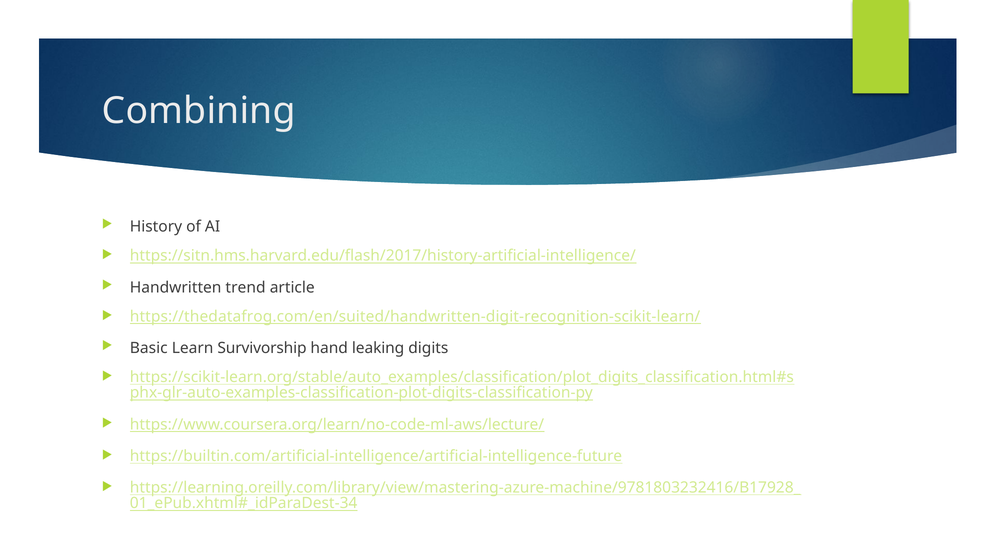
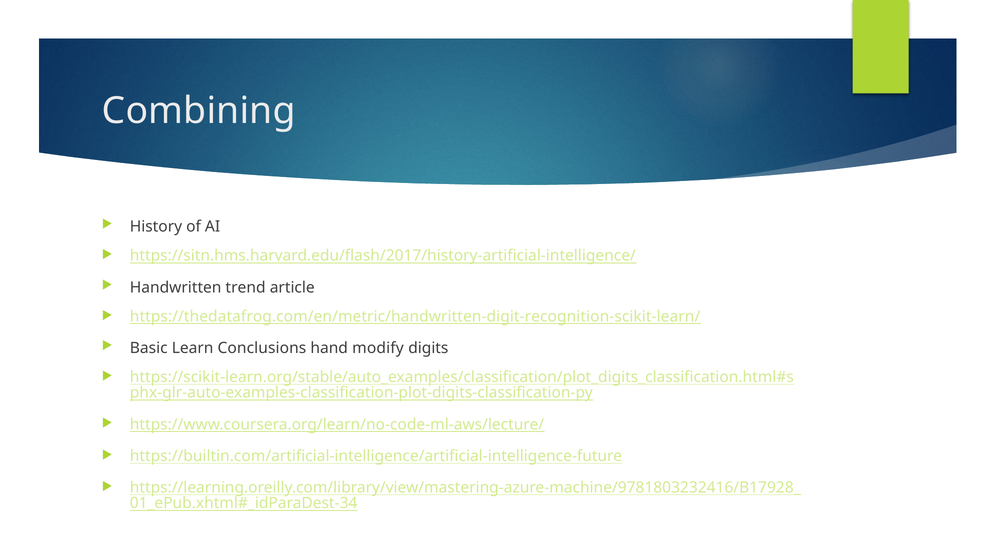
https://thedatafrog.com/en/suited/handwritten-digit-recognition-scikit-learn/: https://thedatafrog.com/en/suited/handwritten-digit-recognition-scikit-learn/ -> https://thedatafrog.com/en/metric/handwritten-digit-recognition-scikit-learn/
Survivorship: Survivorship -> Conclusions
leaking: leaking -> modify
